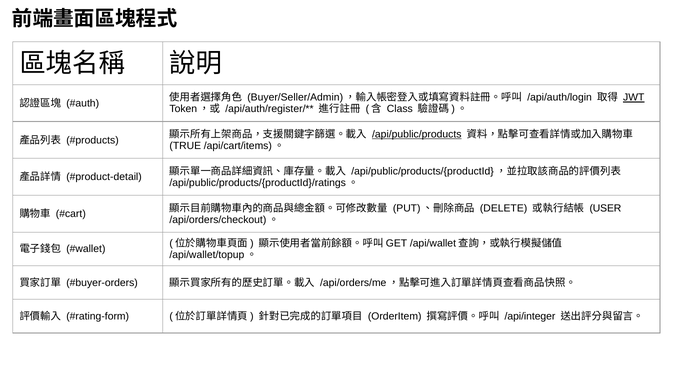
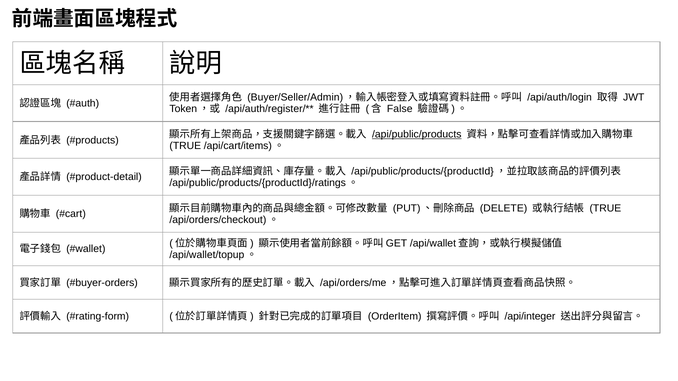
JWT underline: present -> none
Class: Class -> False
USER at (605, 208): USER -> TRUE
